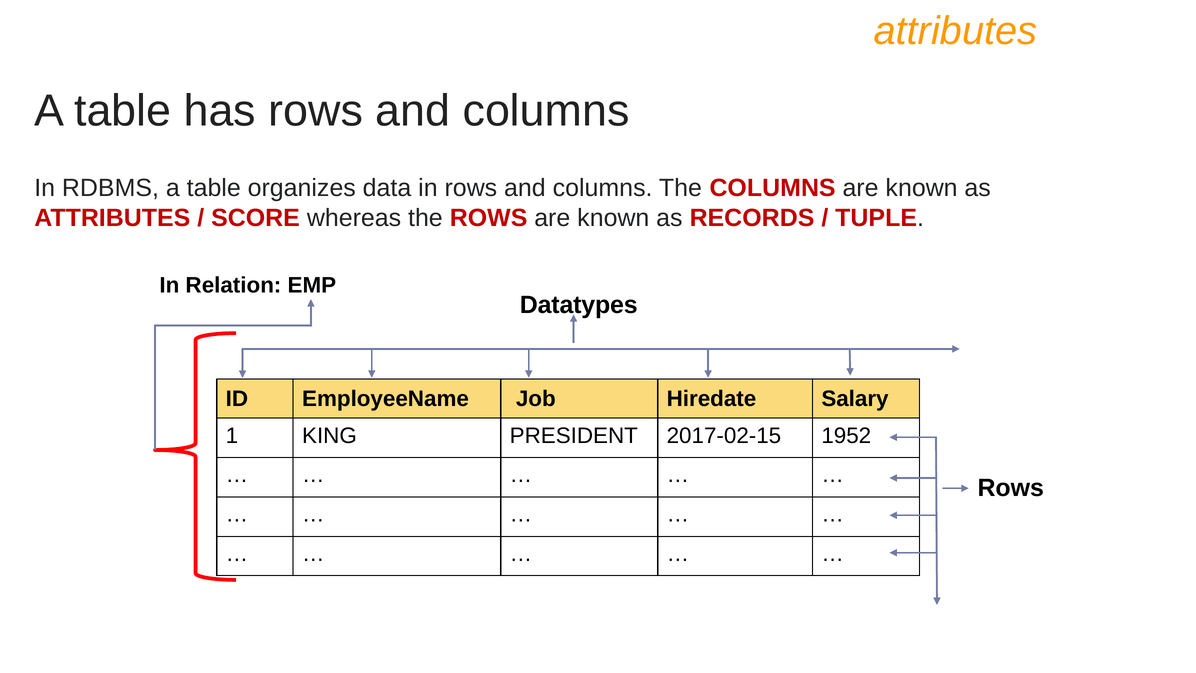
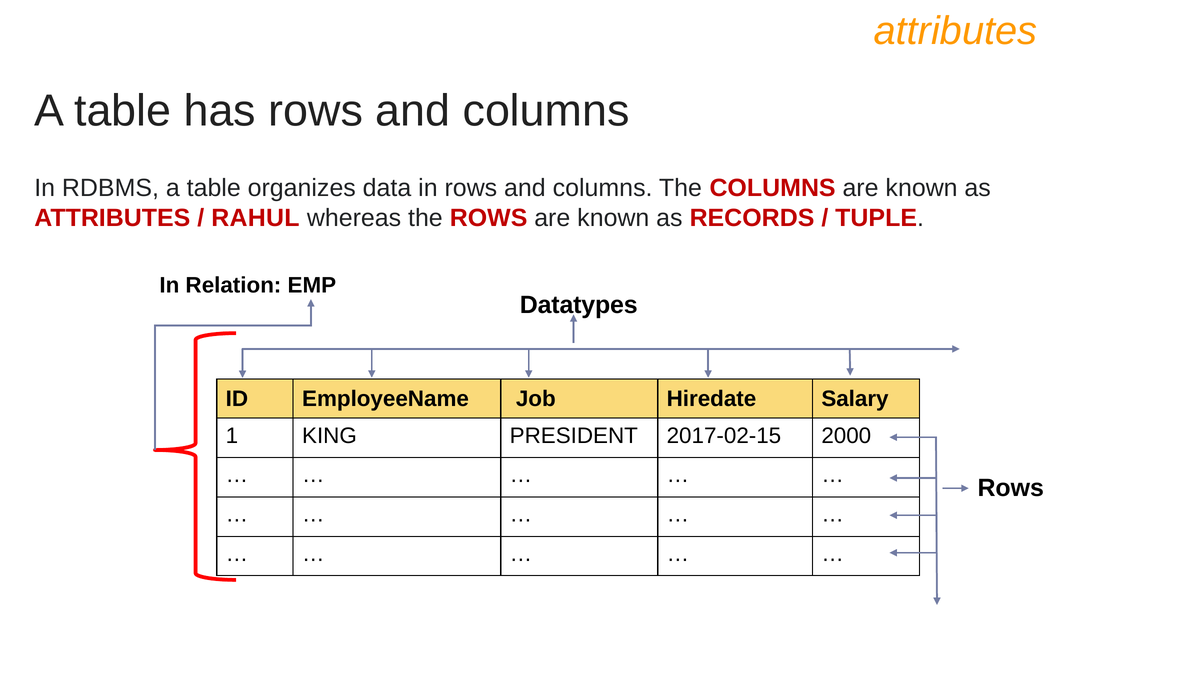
SCORE: SCORE -> RAHUL
1952: 1952 -> 2000
